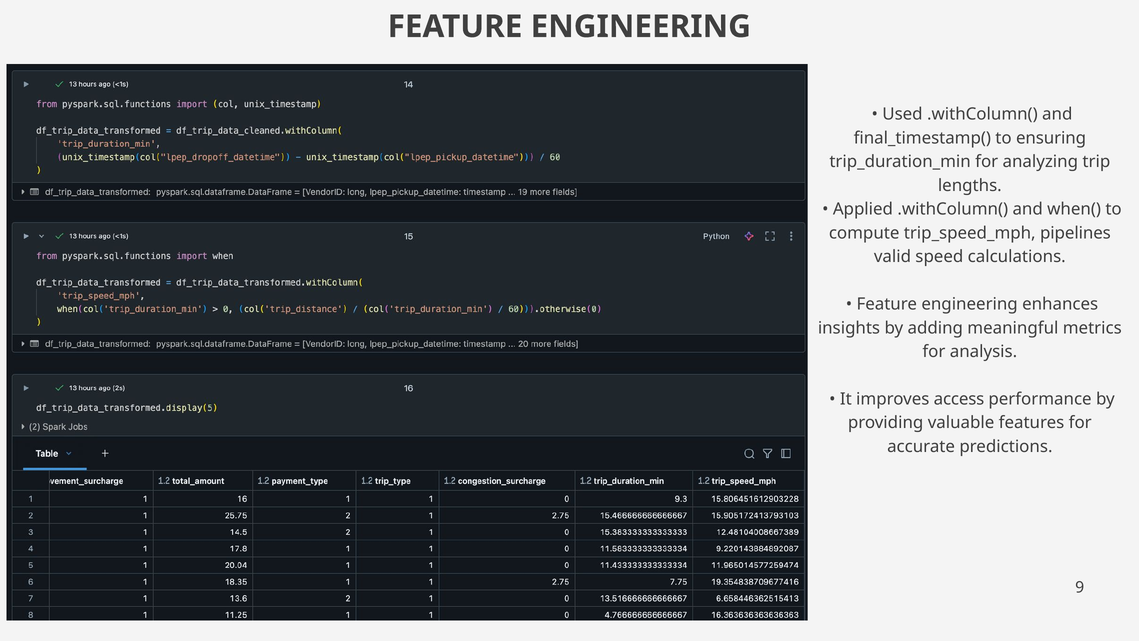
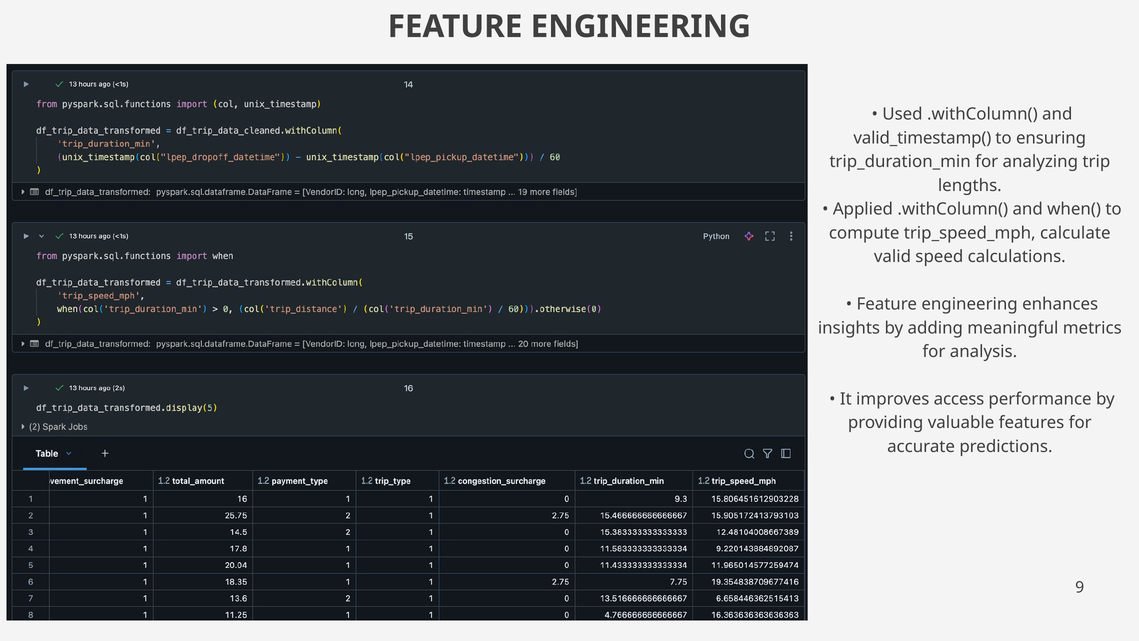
final_timestamp(: final_timestamp( -> valid_timestamp(
pipelines: pipelines -> calculate
